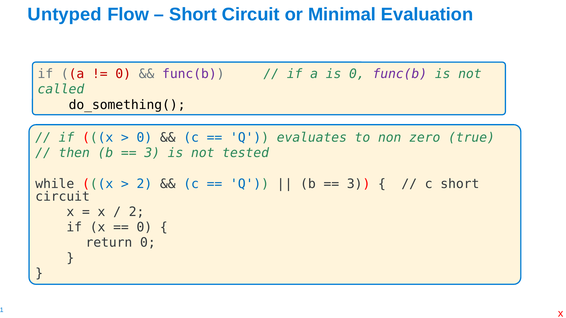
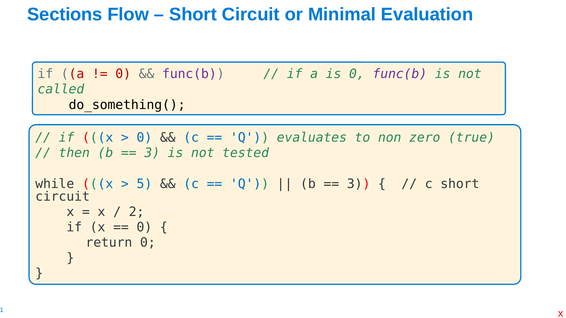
Untyped: Untyped -> Sections
2 at (144, 184): 2 -> 5
